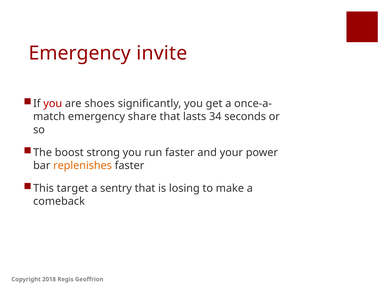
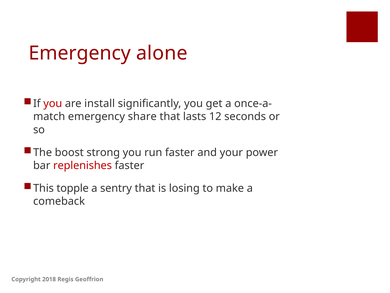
invite: invite -> alone
shoes: shoes -> install
34: 34 -> 12
replenishes colour: orange -> red
target: target -> topple
